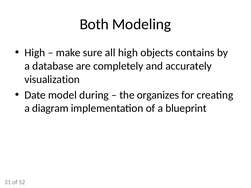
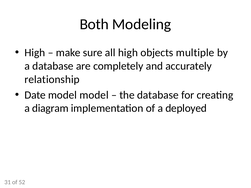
contains: contains -> multiple
visualization: visualization -> relationship
model during: during -> model
the organizes: organizes -> database
blueprint: blueprint -> deployed
